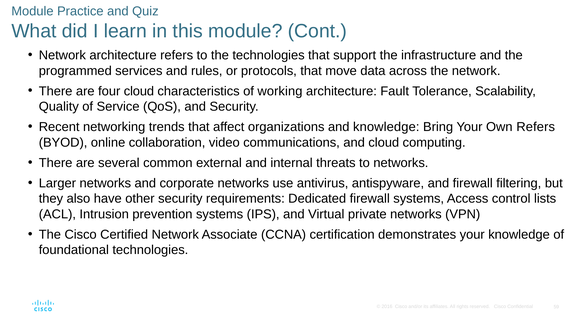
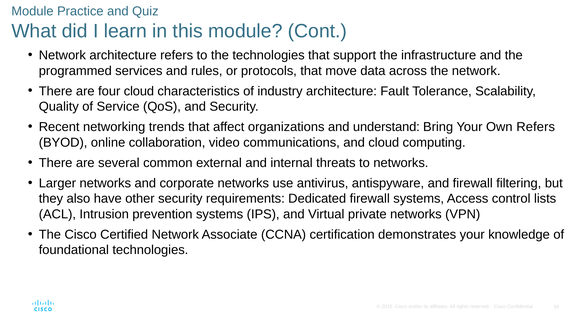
working: working -> industry
and knowledge: knowledge -> understand
